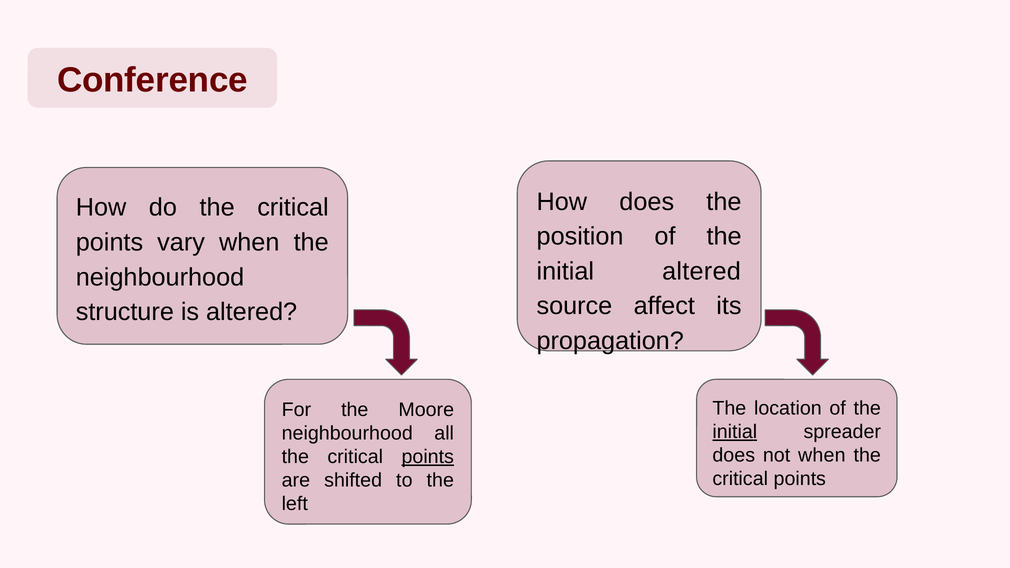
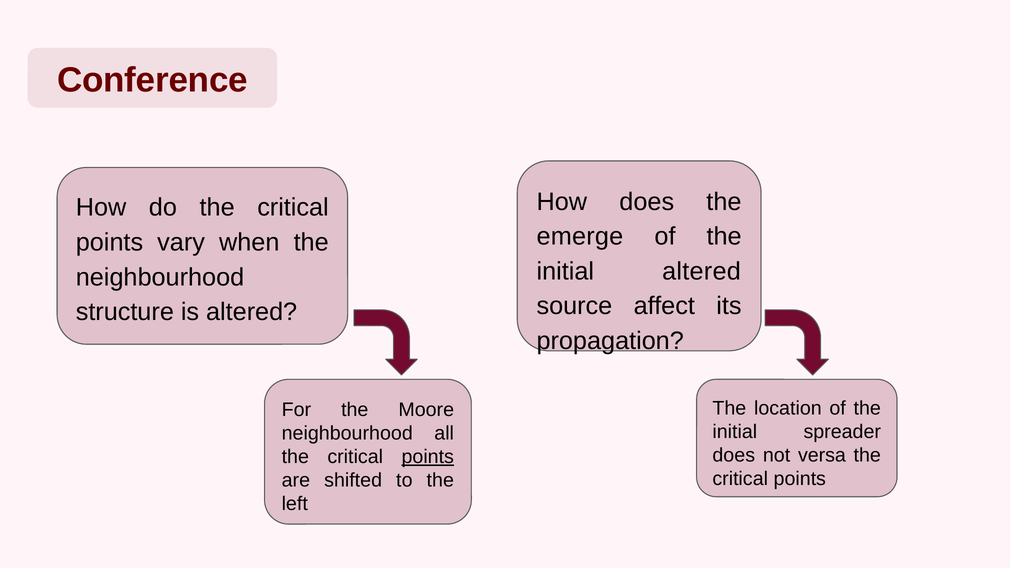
position: position -> emerge
initial at (735, 432) underline: present -> none
not when: when -> versa
